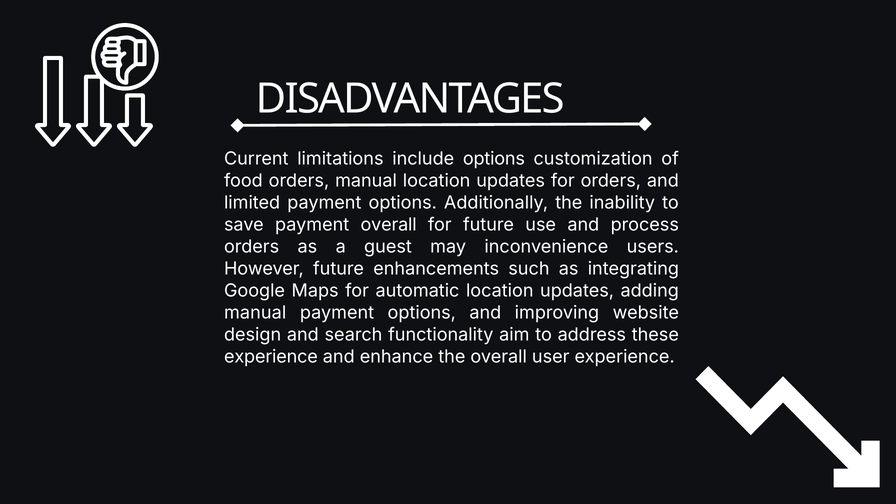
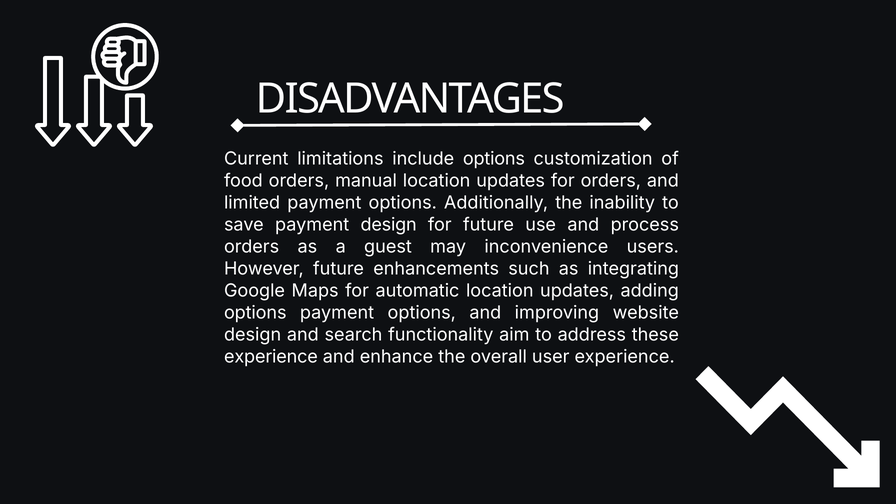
payment overall: overall -> design
manual at (255, 313): manual -> options
